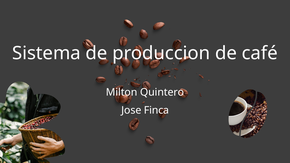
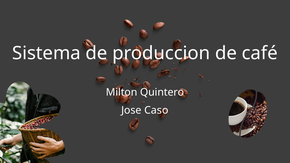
Finca: Finca -> Caso
